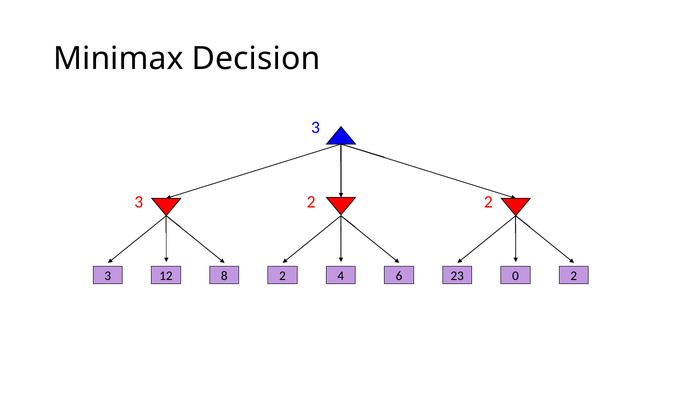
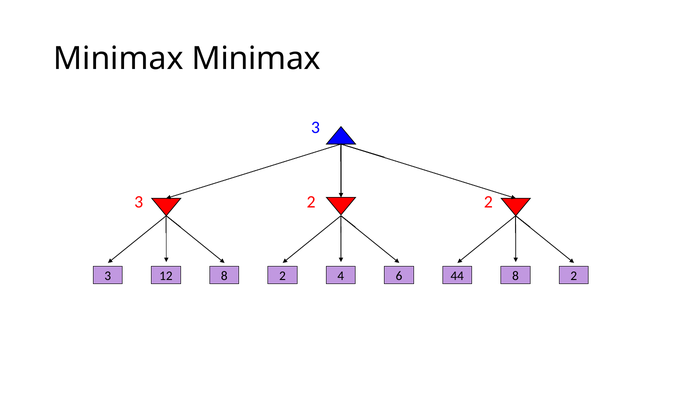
Minimax Decision: Decision -> Minimax
23: 23 -> 44
8 0: 0 -> 8
